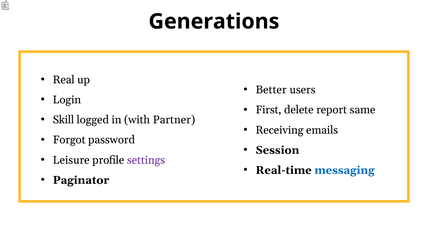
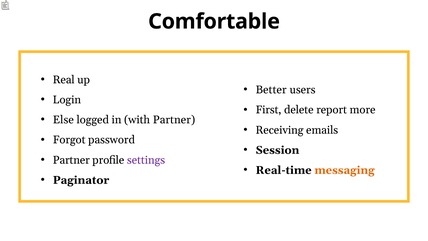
Generations: Generations -> Comfortable
same: same -> more
Skill: Skill -> Else
Leisure at (71, 160): Leisure -> Partner
messaging colour: blue -> orange
